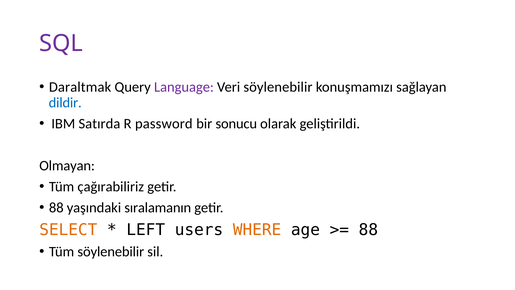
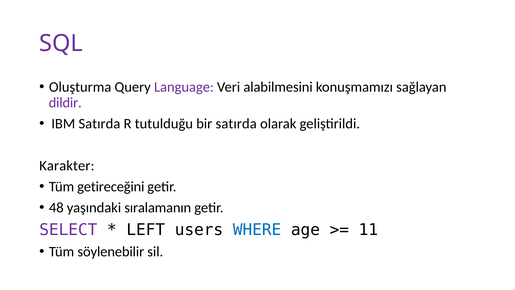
Daraltmak: Daraltmak -> Oluşturma
Veri söylenebilir: söylenebilir -> alabilmesini
dildir colour: blue -> purple
password: password -> tutulduğu
bir sonucu: sonucu -> satırda
Olmayan: Olmayan -> Karakter
çağırabiliriz: çağırabiliriz -> getireceğini
88 at (56, 208): 88 -> 48
SELECT colour: orange -> purple
WHERE colour: orange -> blue
88 at (368, 229): 88 -> 11
